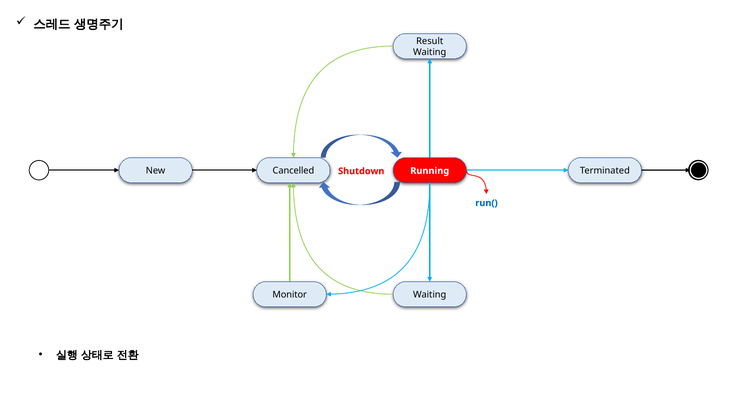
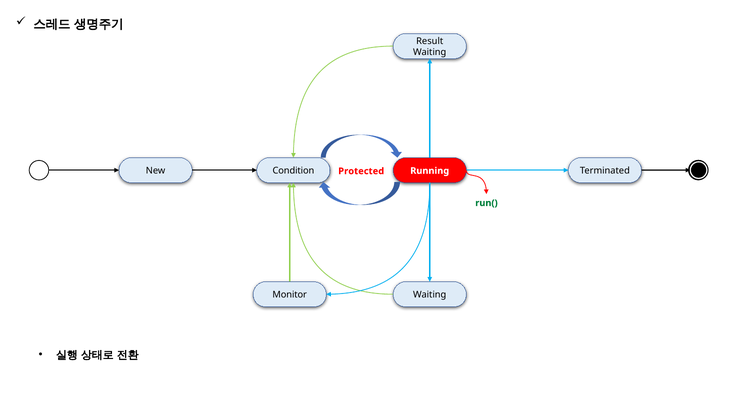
Cancelled: Cancelled -> Condition
Shutdown: Shutdown -> Protected
run( colour: blue -> green
